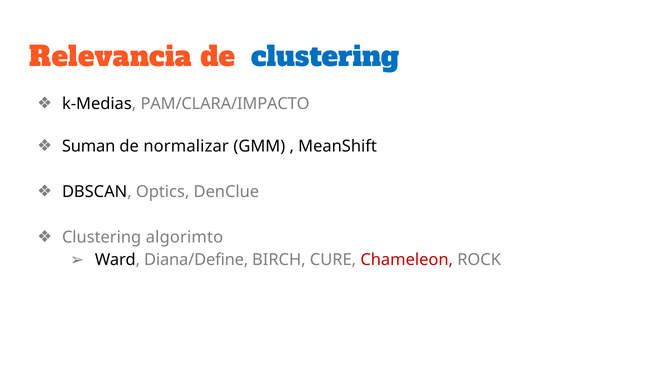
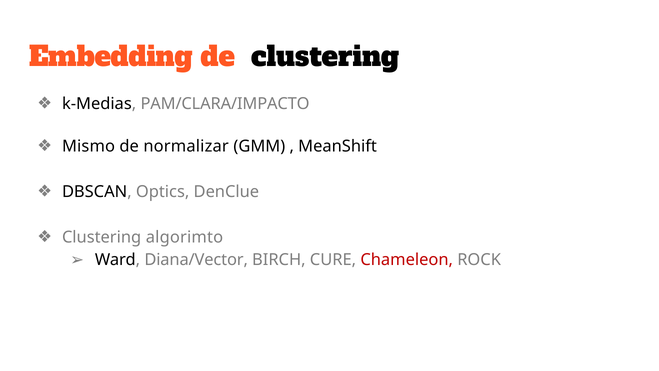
Relevancia: Relevancia -> Embedding
clustering at (325, 57) colour: blue -> black
Suman: Suman -> Mismo
Diana/Define: Diana/Define -> Diana/Vector
